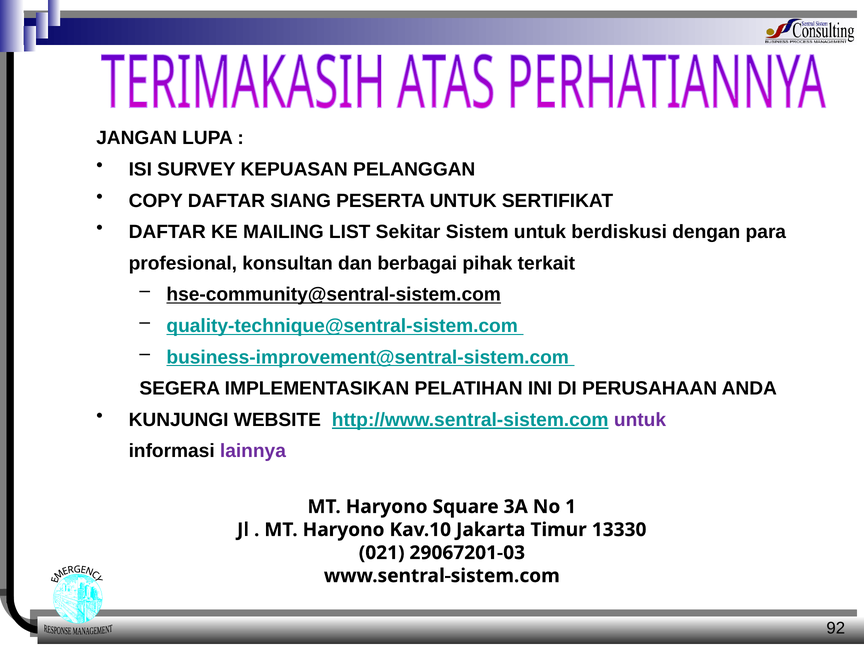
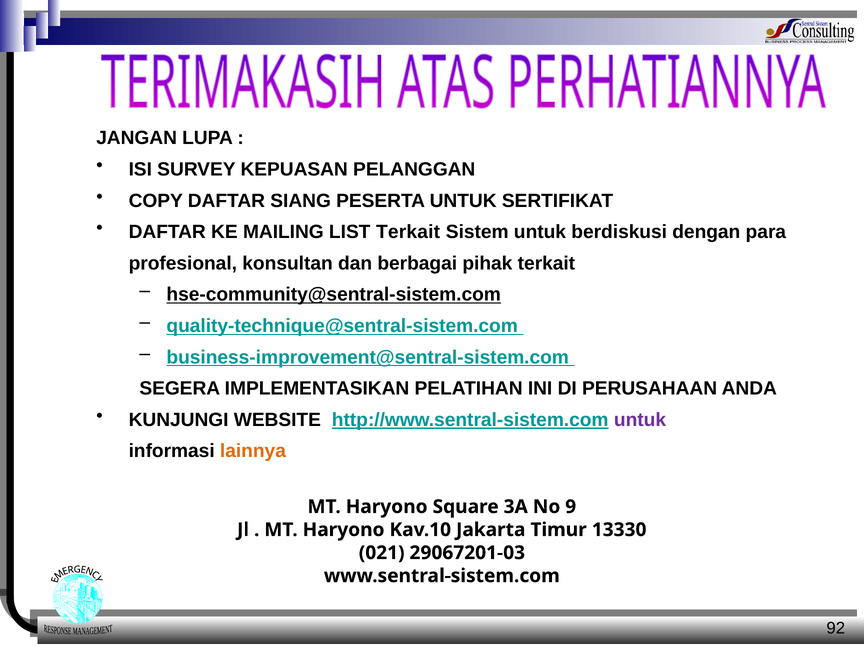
LIST Sekitar: Sekitar -> Terkait
lainnya colour: purple -> orange
1: 1 -> 9
